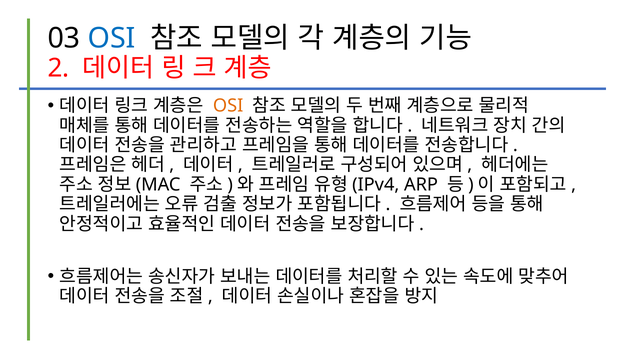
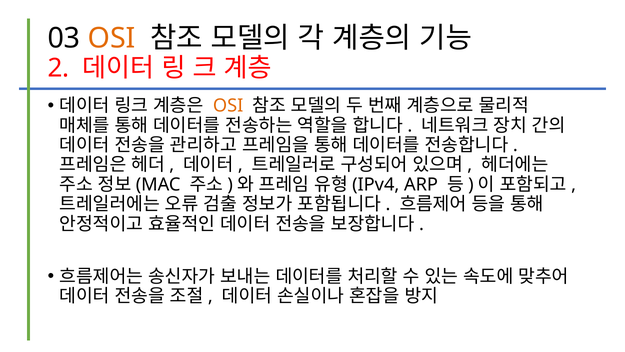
OSI at (112, 38) colour: blue -> orange
